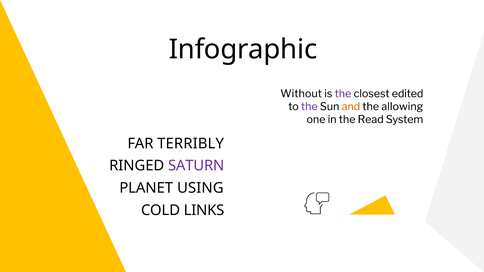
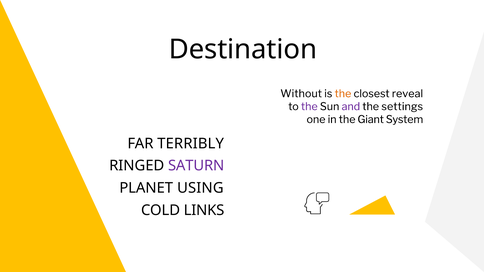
Infographic: Infographic -> Destination
the at (343, 94) colour: purple -> orange
edited: edited -> reveal
and colour: orange -> purple
allowing: allowing -> settings
Read: Read -> Giant
